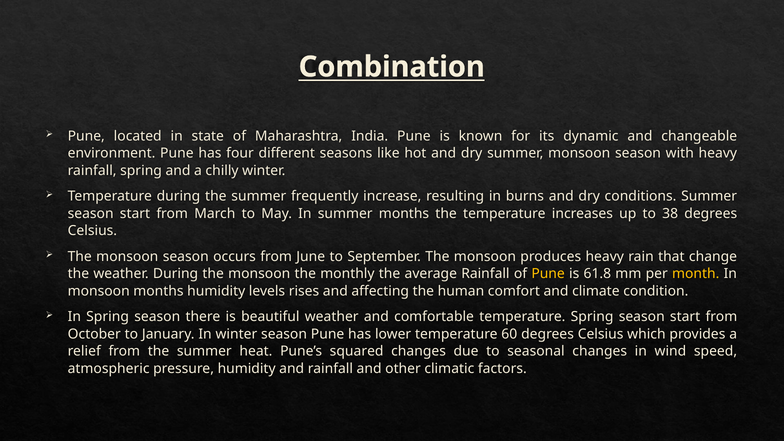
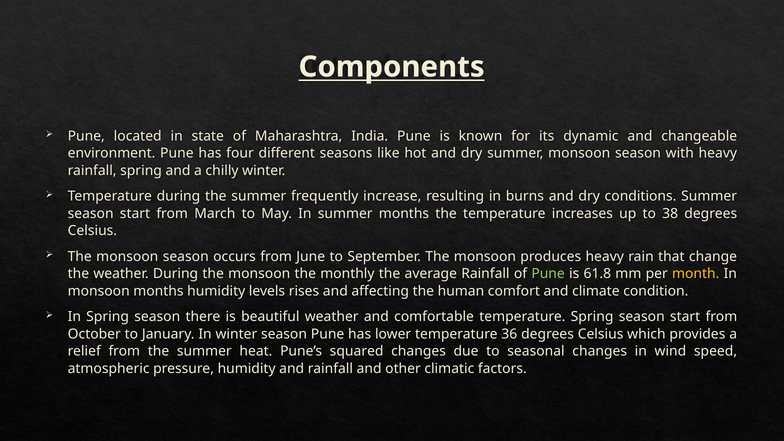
Combination: Combination -> Components
Pune at (548, 274) colour: yellow -> light green
60: 60 -> 36
